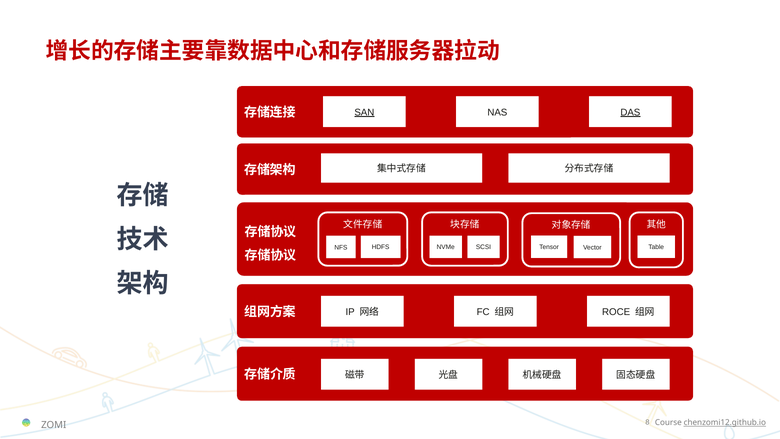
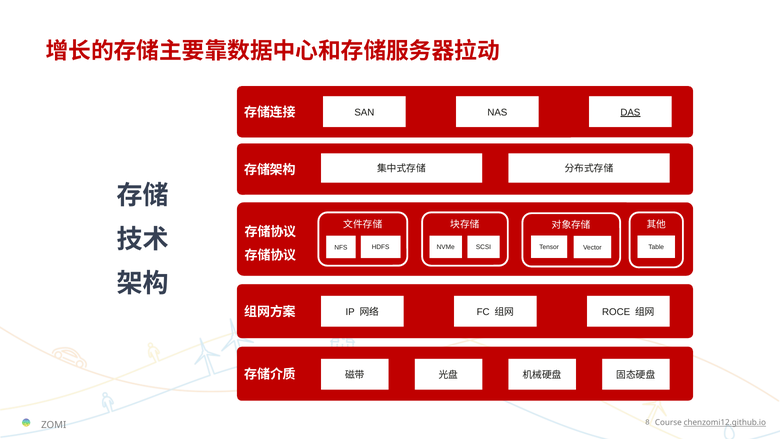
SAN underline: present -> none
